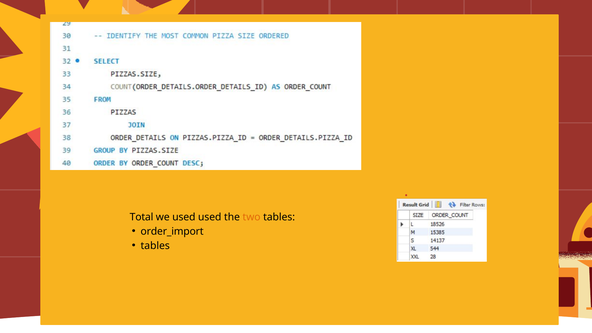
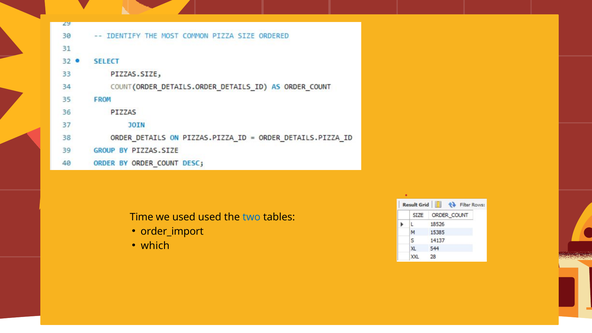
Total: Total -> Time
two colour: orange -> blue
tables at (155, 246): tables -> which
